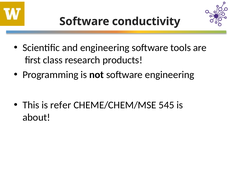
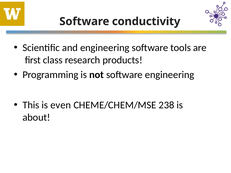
refer: refer -> even
545: 545 -> 238
